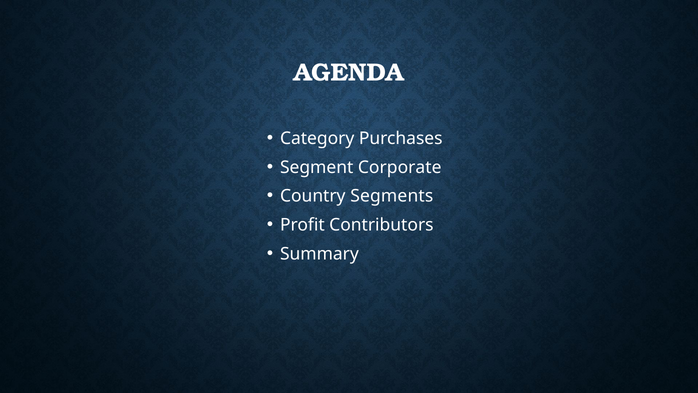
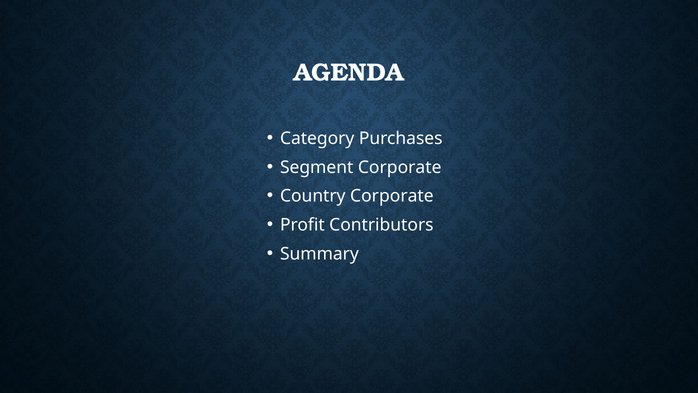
Country Segments: Segments -> Corporate
